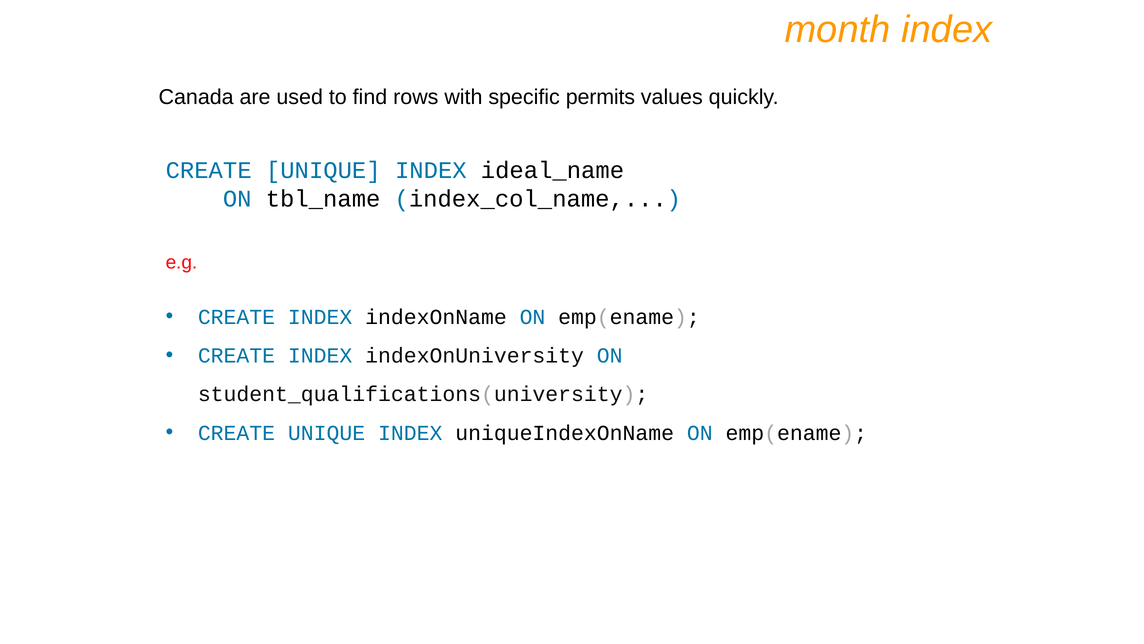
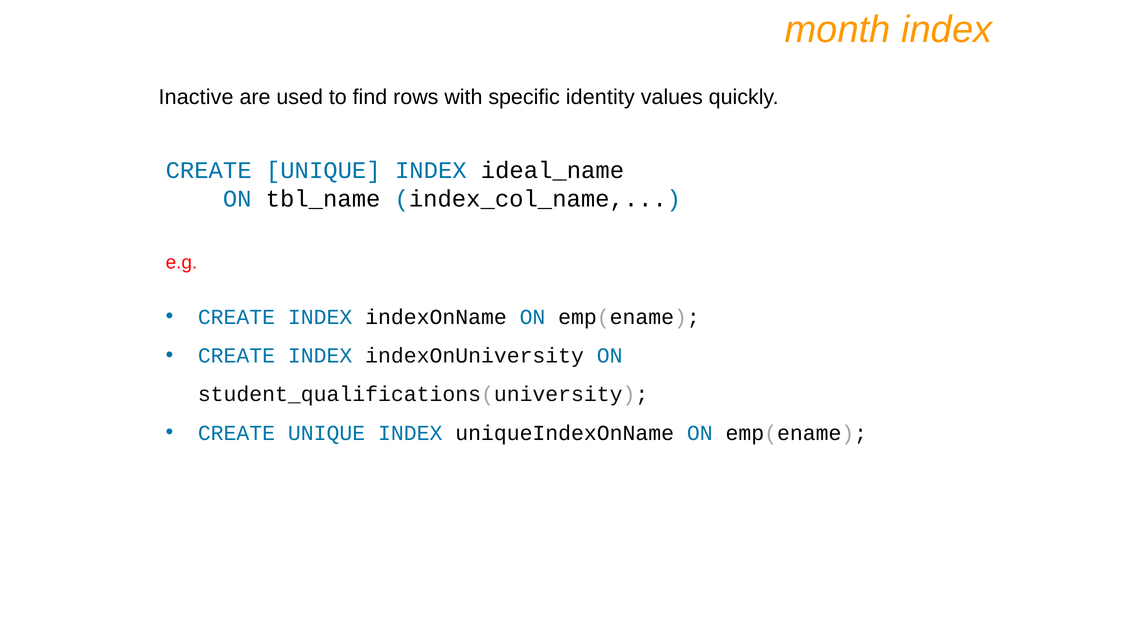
Canada: Canada -> Inactive
permits: permits -> identity
